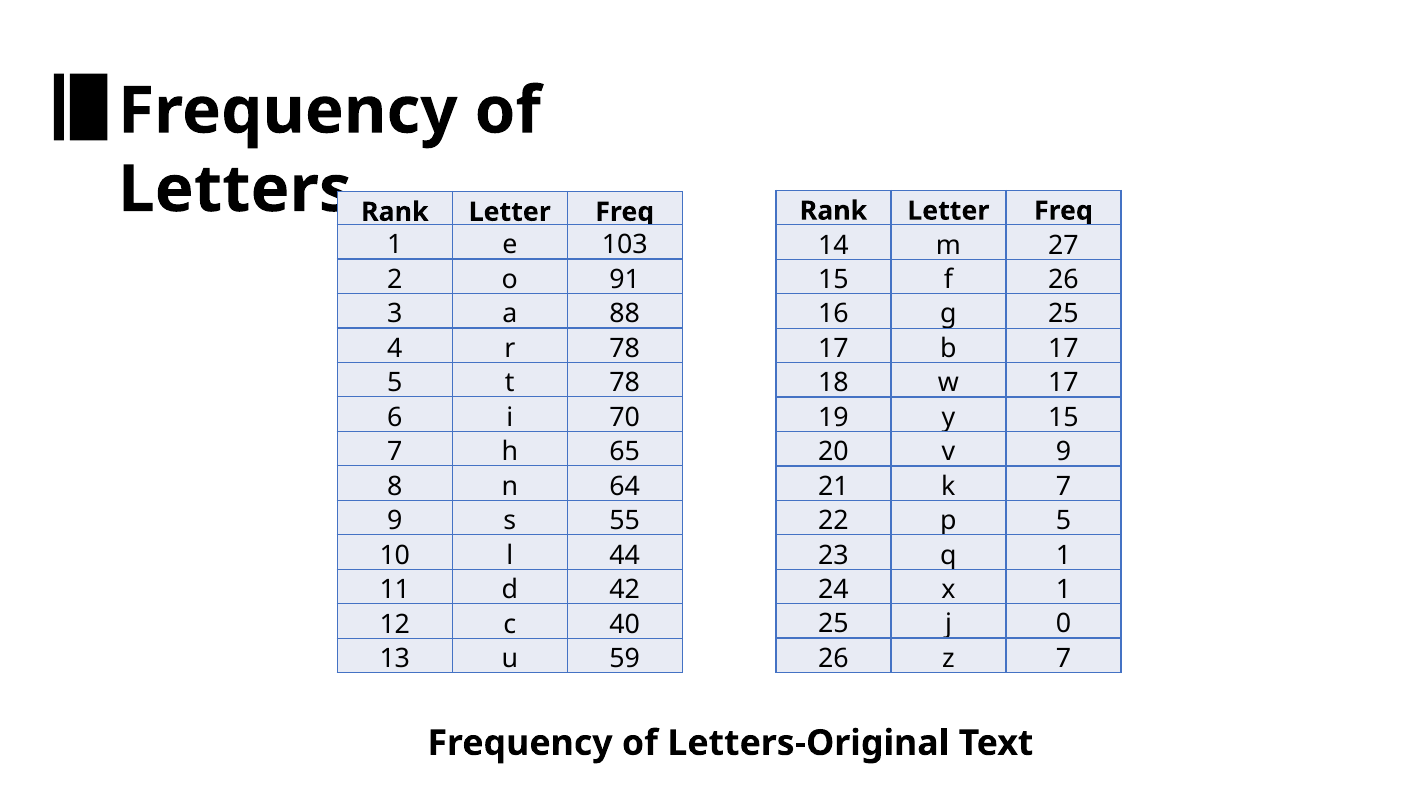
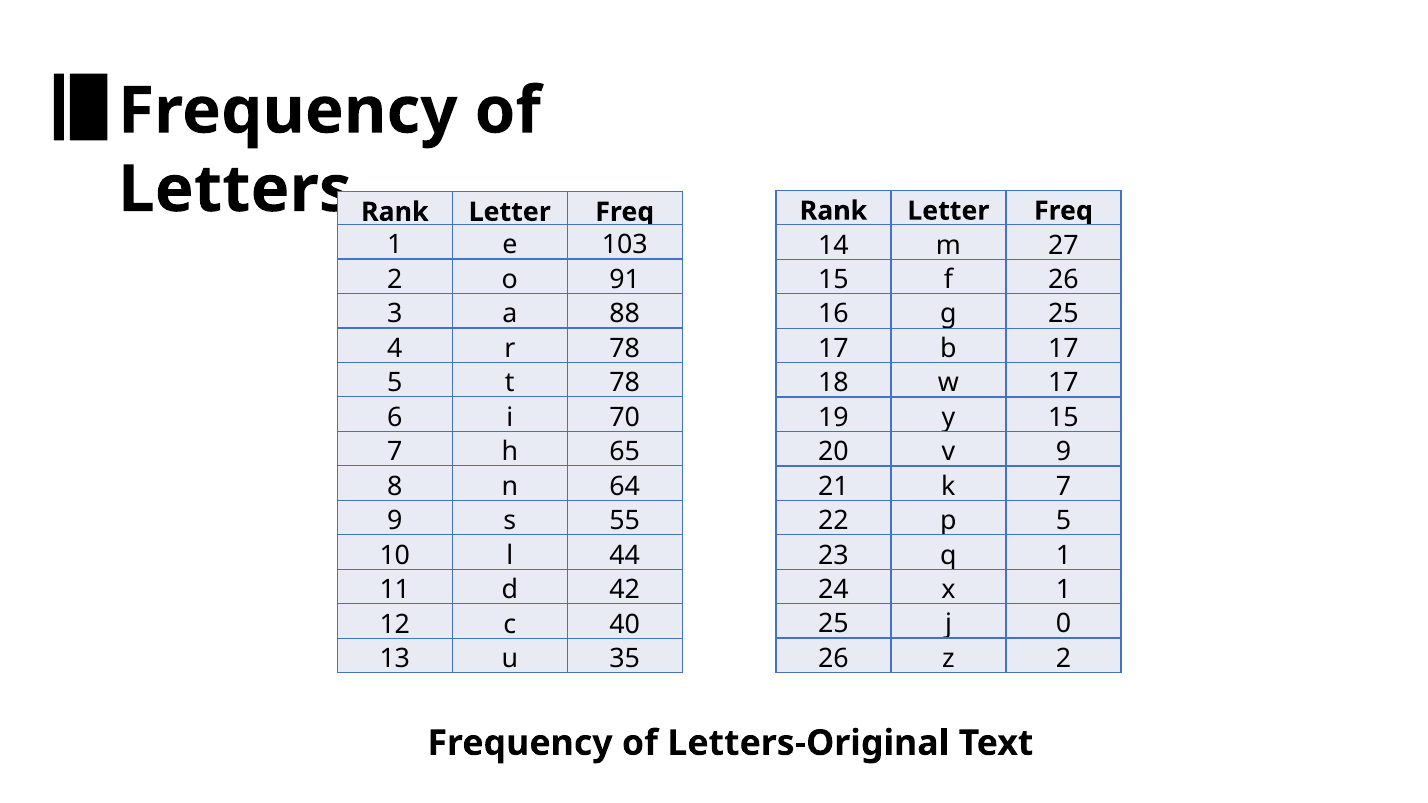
z 7: 7 -> 2
59: 59 -> 35
